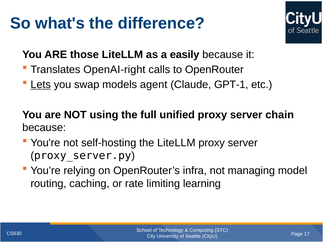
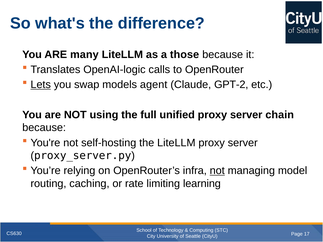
those: those -> many
easily: easily -> those
OpenAI-right: OpenAI-right -> OpenAI-logic
GPT-1: GPT-1 -> GPT-2
not at (217, 171) underline: none -> present
